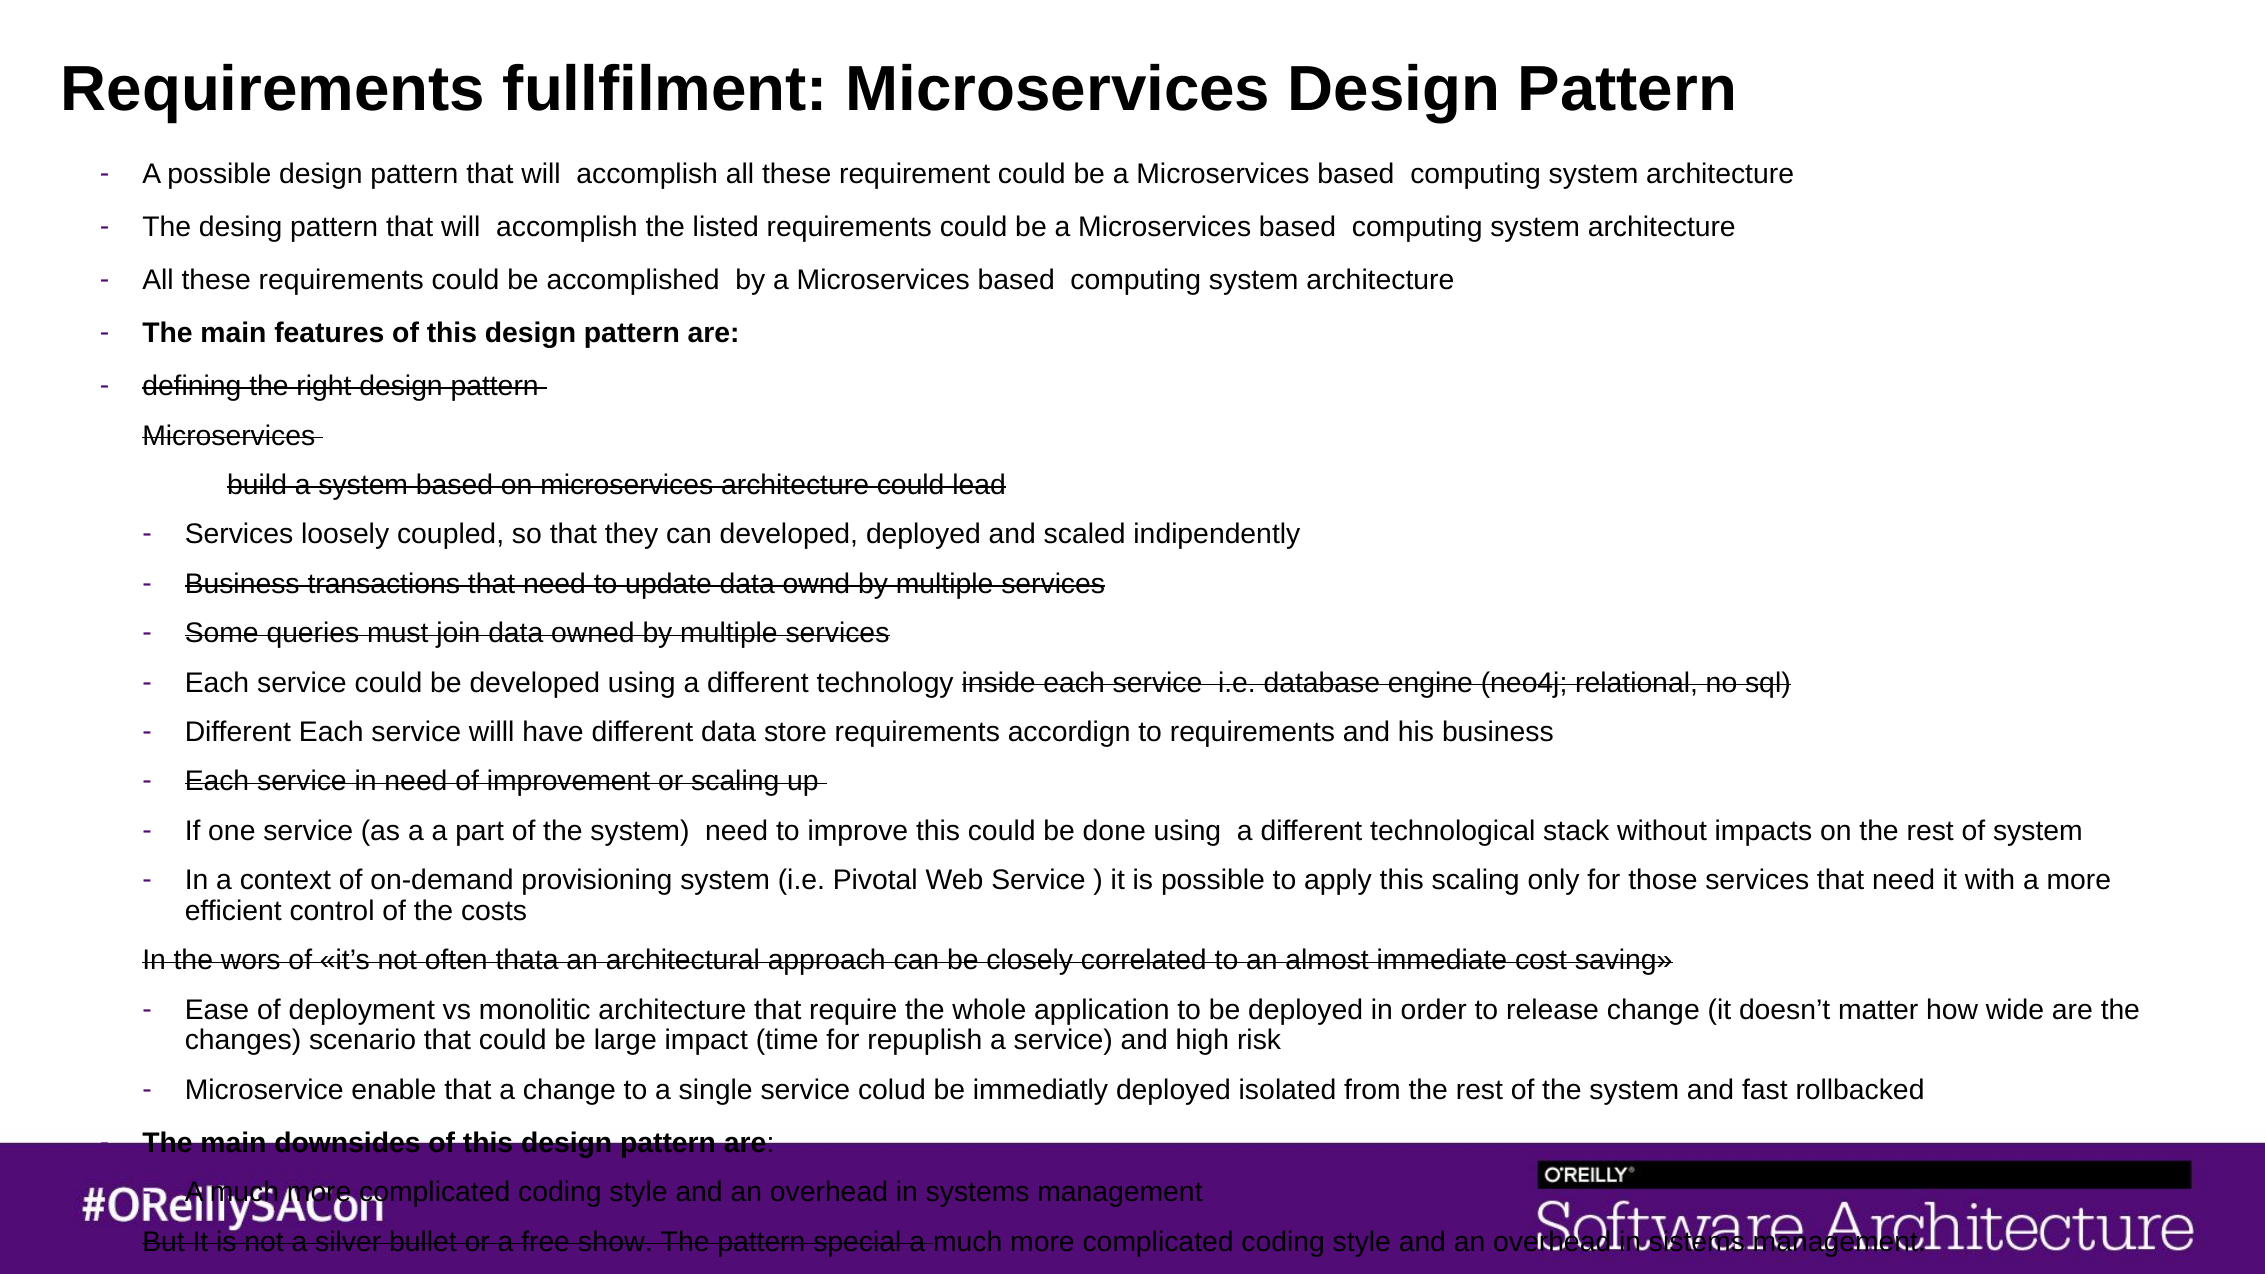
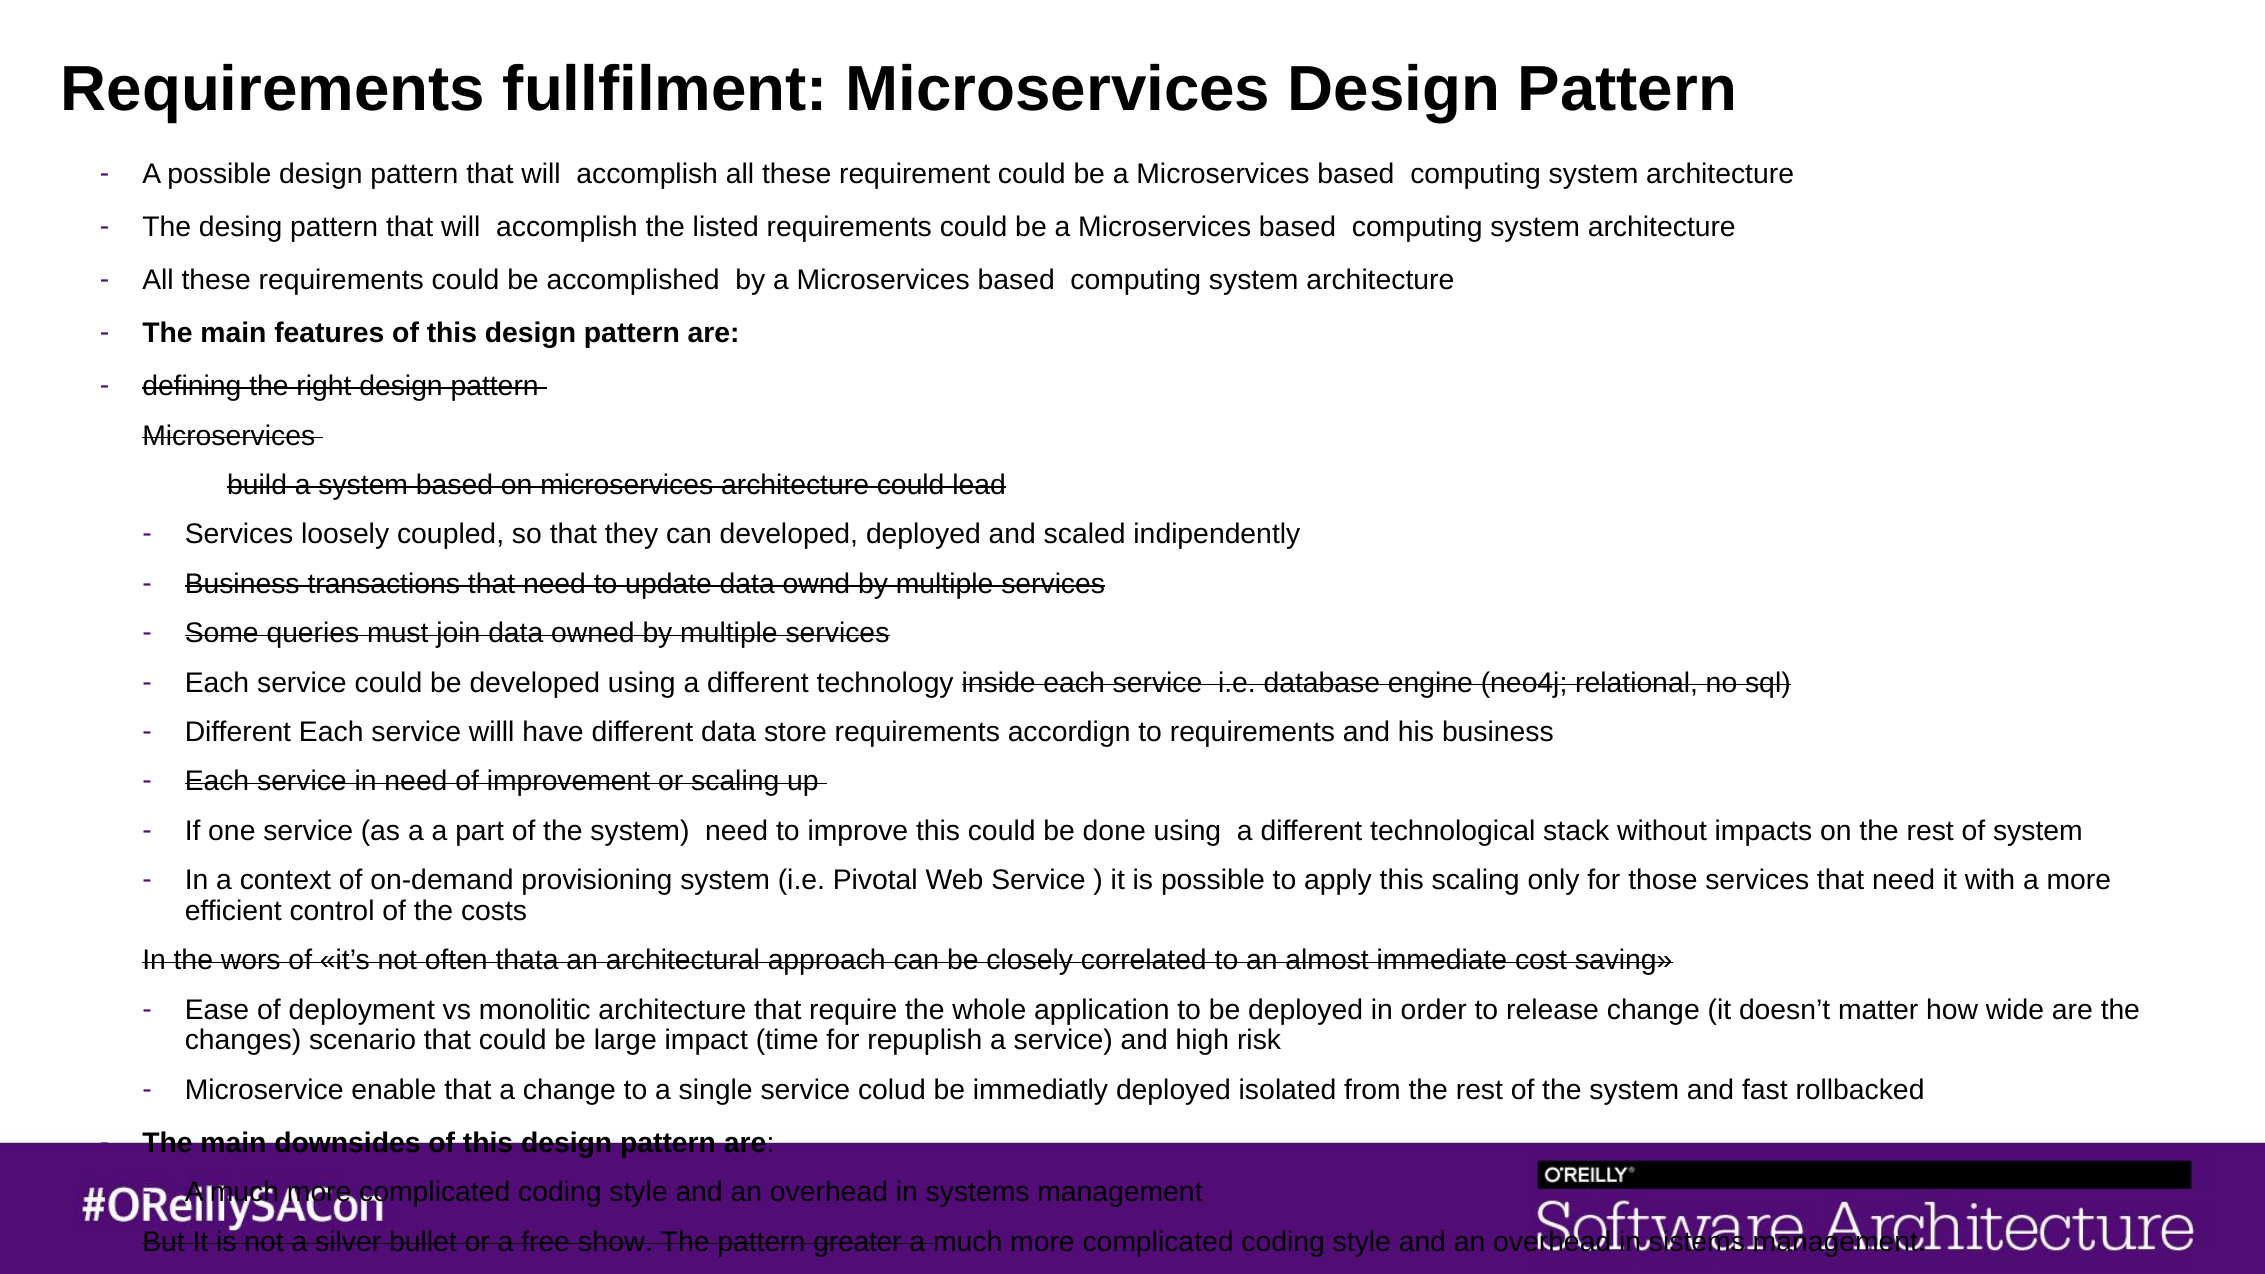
special: special -> greater
